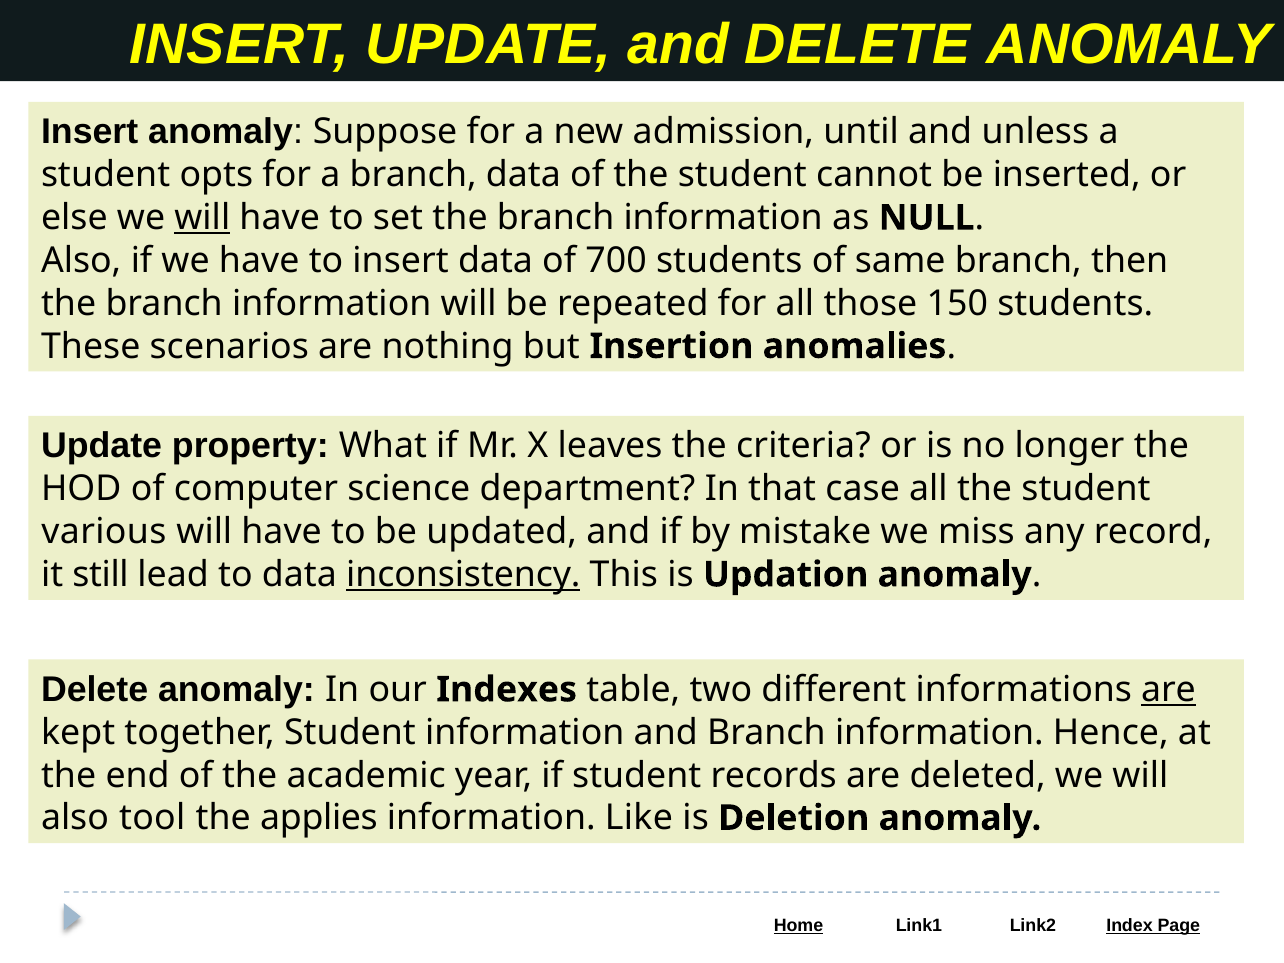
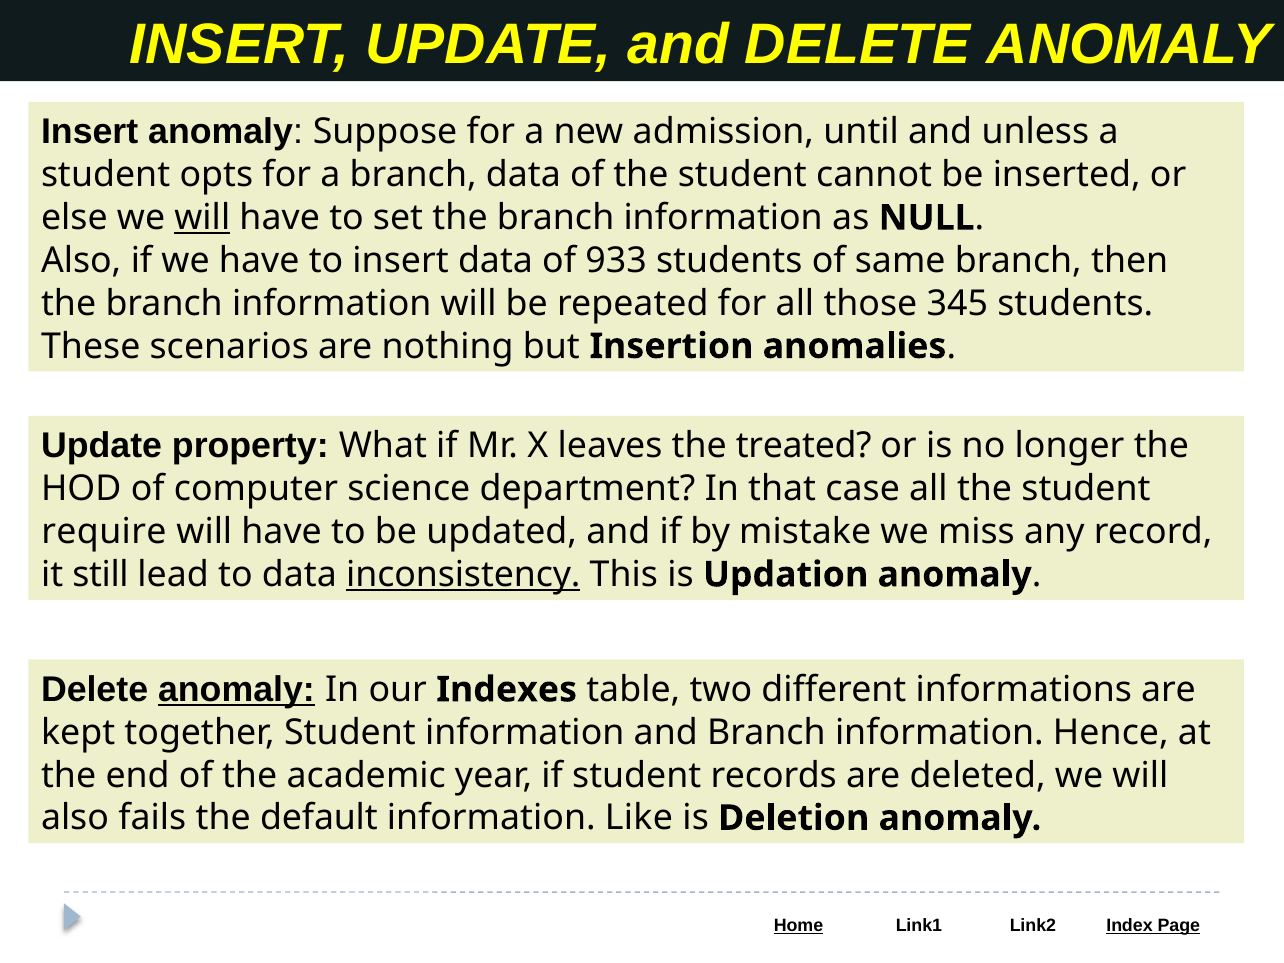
700: 700 -> 933
150: 150 -> 345
criteria: criteria -> treated
various: various -> require
anomaly at (236, 690) underline: none -> present
are at (1168, 690) underline: present -> none
tool: tool -> fails
applies: applies -> default
